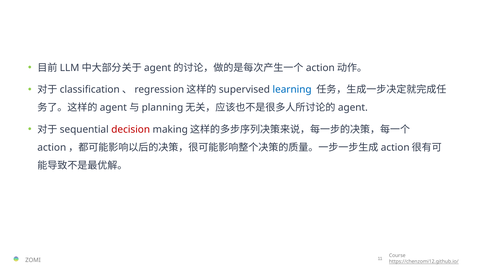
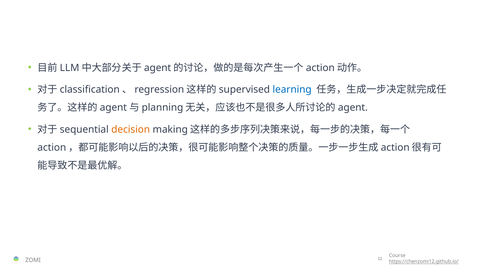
decision colour: red -> orange
